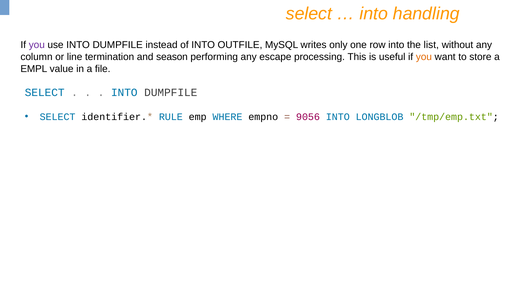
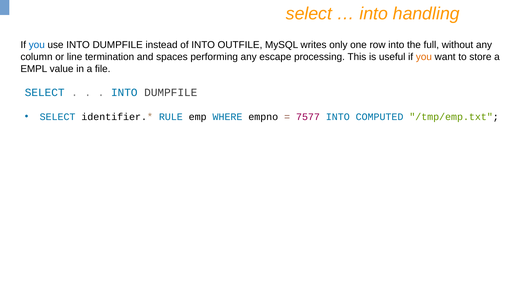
you at (37, 45) colour: purple -> blue
list: list -> full
season: season -> spaces
9056: 9056 -> 7577
LONGBLOB: LONGBLOB -> COMPUTED
